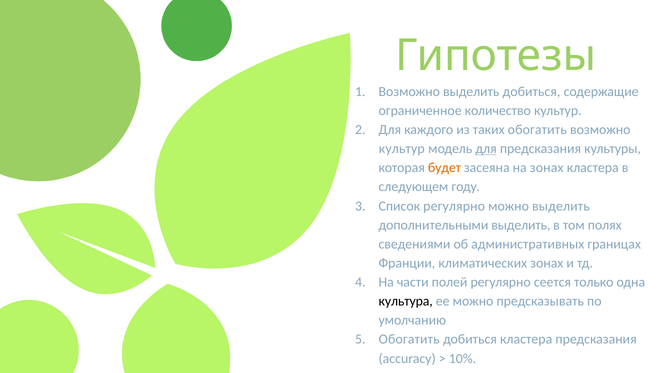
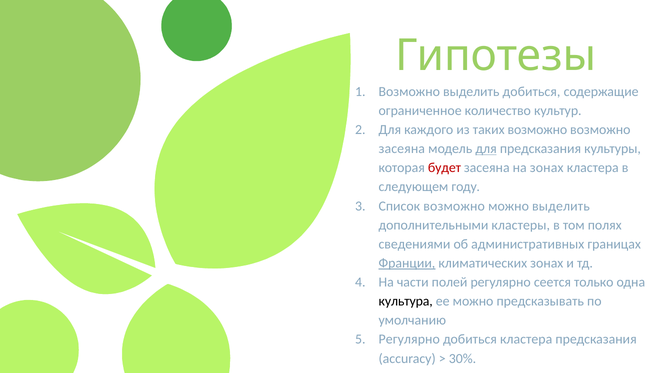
таких обогатить: обогатить -> возможно
культур at (402, 149): культур -> засеяна
будет colour: orange -> red
Список регулярно: регулярно -> возможно
дополнительными выделить: выделить -> кластеры
Франции underline: none -> present
Обогатить at (409, 340): Обогатить -> Регулярно
10%: 10% -> 30%
